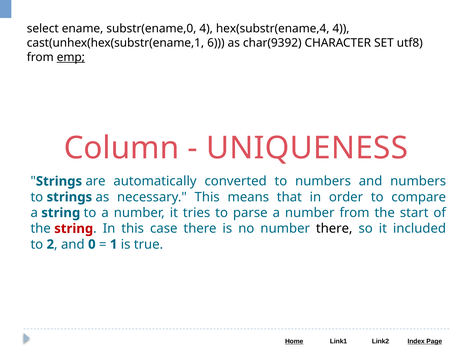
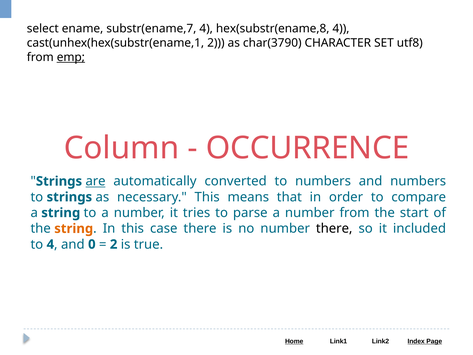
substr(ename,0: substr(ename,0 -> substr(ename,7
hex(substr(ename,4: hex(substr(ename,4 -> hex(substr(ename,8
cast(unhex(hex(substr(ename,1 6: 6 -> 2
char(9392: char(9392 -> char(3790
UNIQUENESS: UNIQUENESS -> OCCURRENCE
are underline: none -> present
string at (74, 228) colour: red -> orange
to 2: 2 -> 4
1 at (114, 244): 1 -> 2
